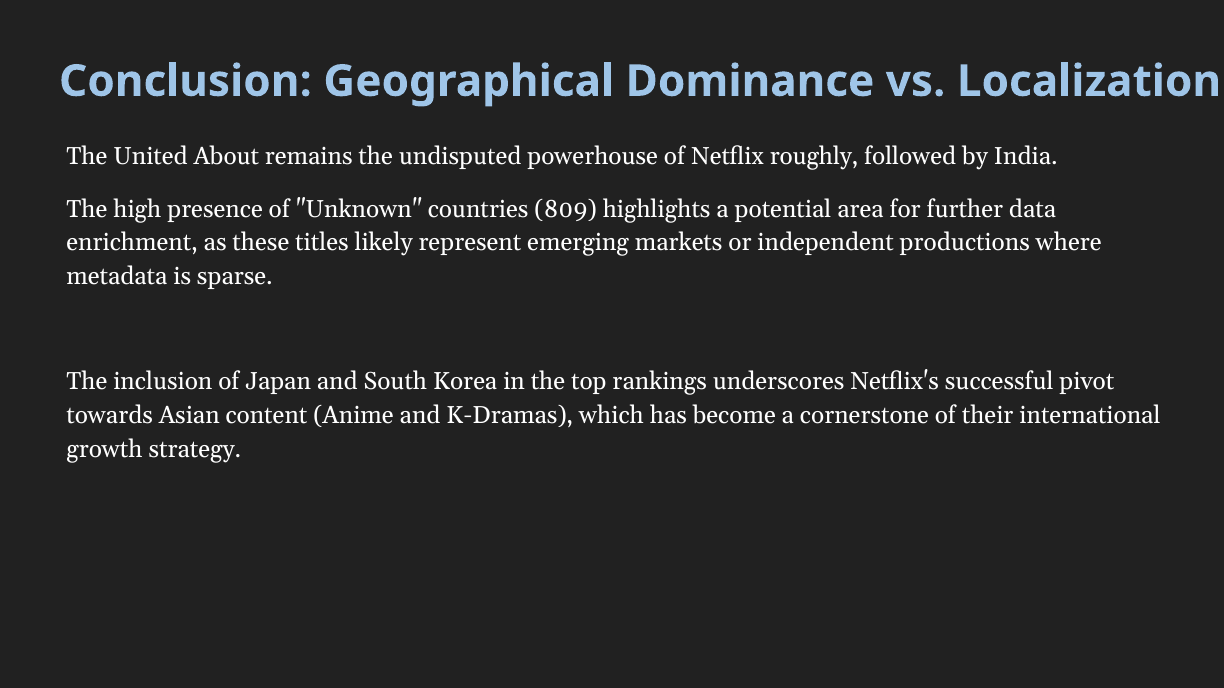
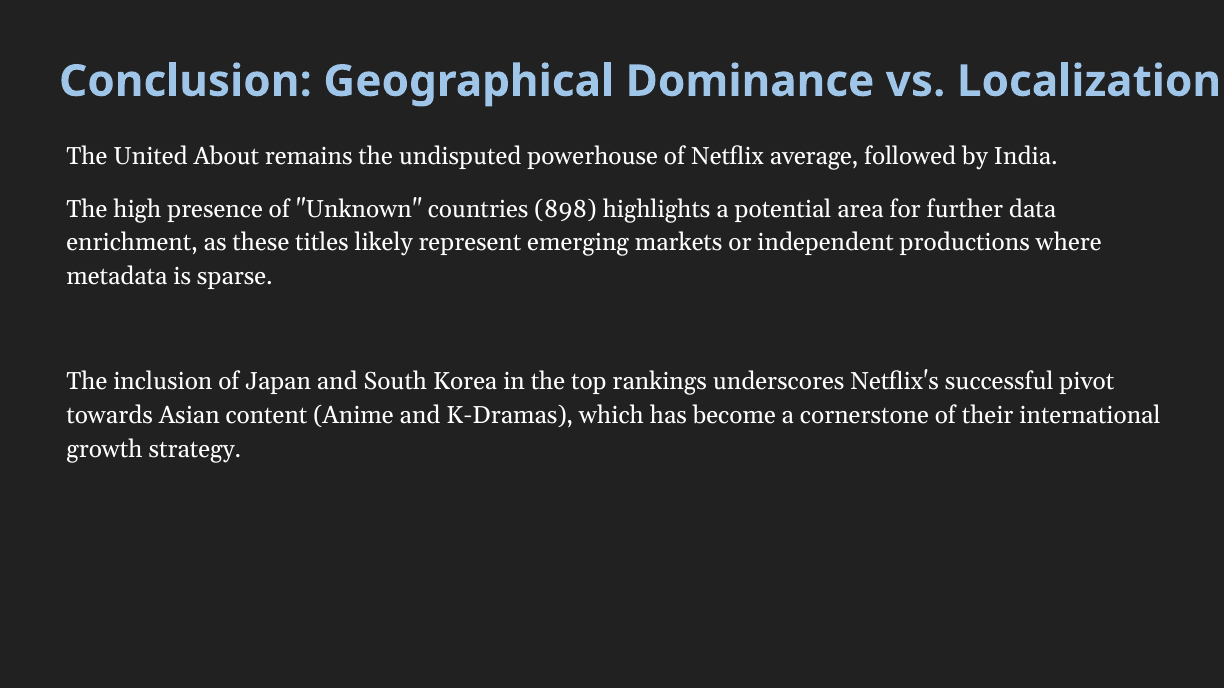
roughly: roughly -> average
809: 809 -> 898
